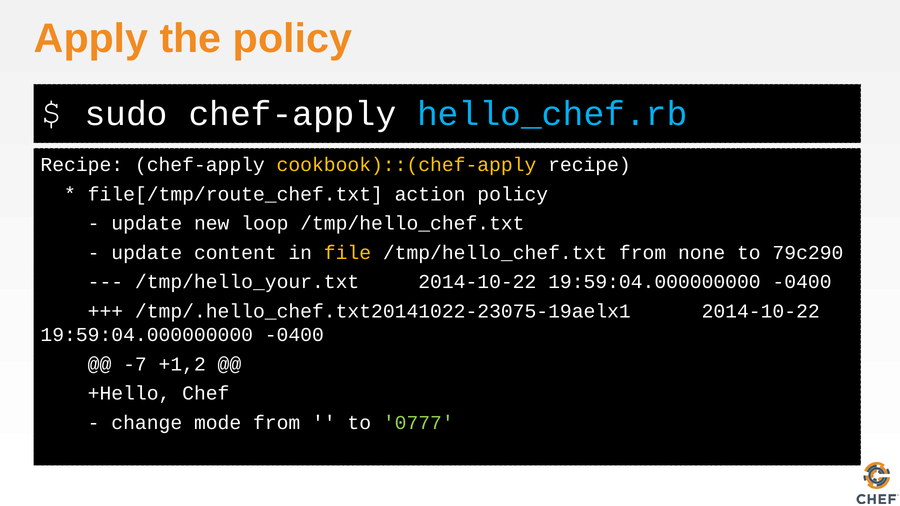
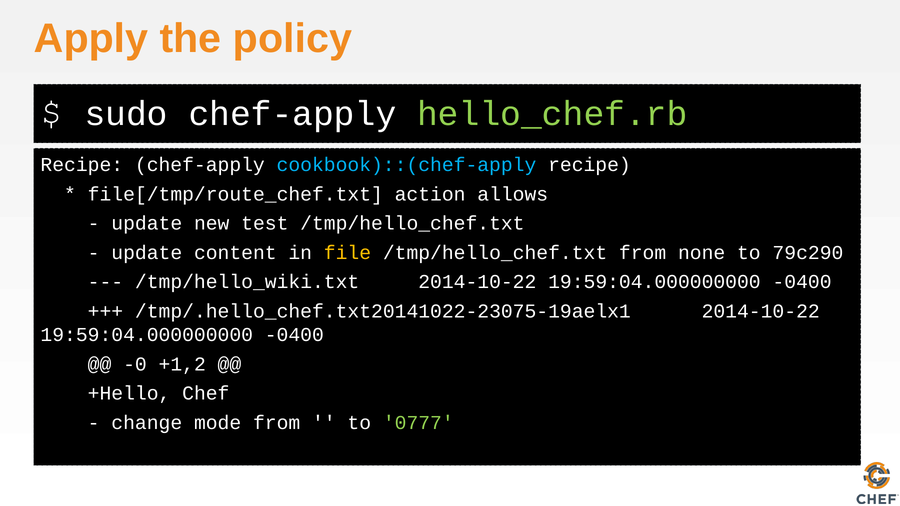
hello_chef.rb colour: light blue -> light green
cookbook)::(chef-apply colour: yellow -> light blue
action policy: policy -> allows
loop: loop -> test
/tmp/hello_your.txt: /tmp/hello_your.txt -> /tmp/hello_wiki.txt
-7: -7 -> -0
